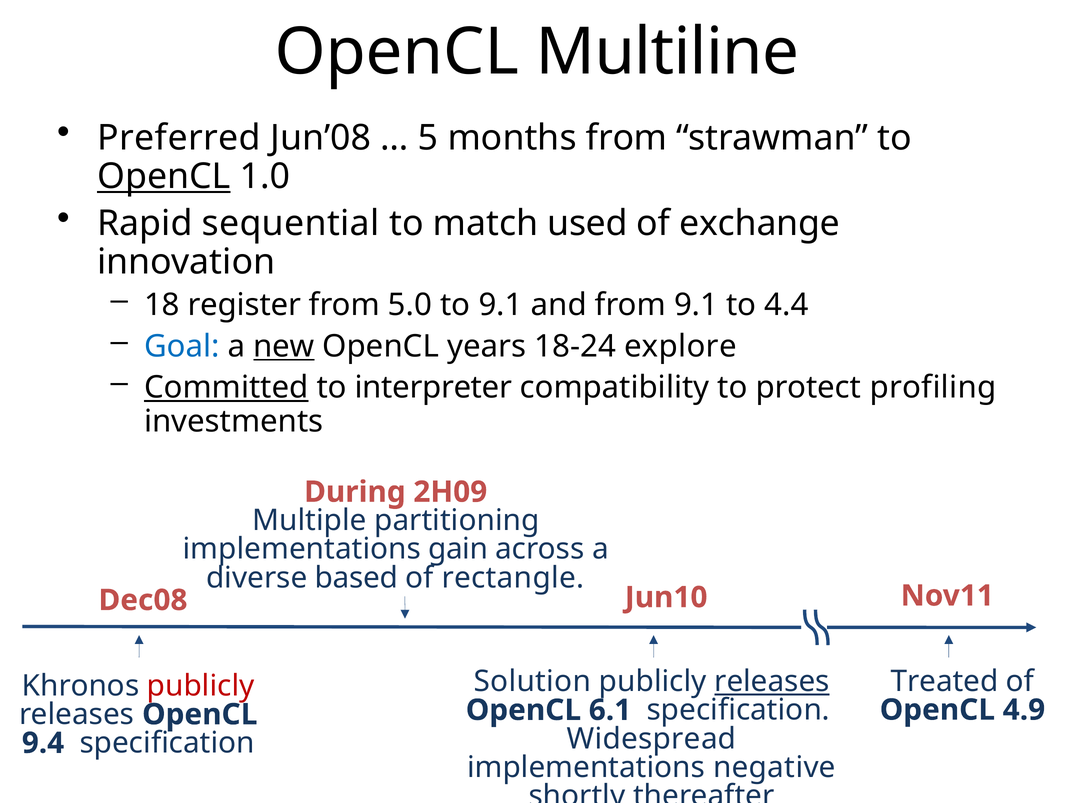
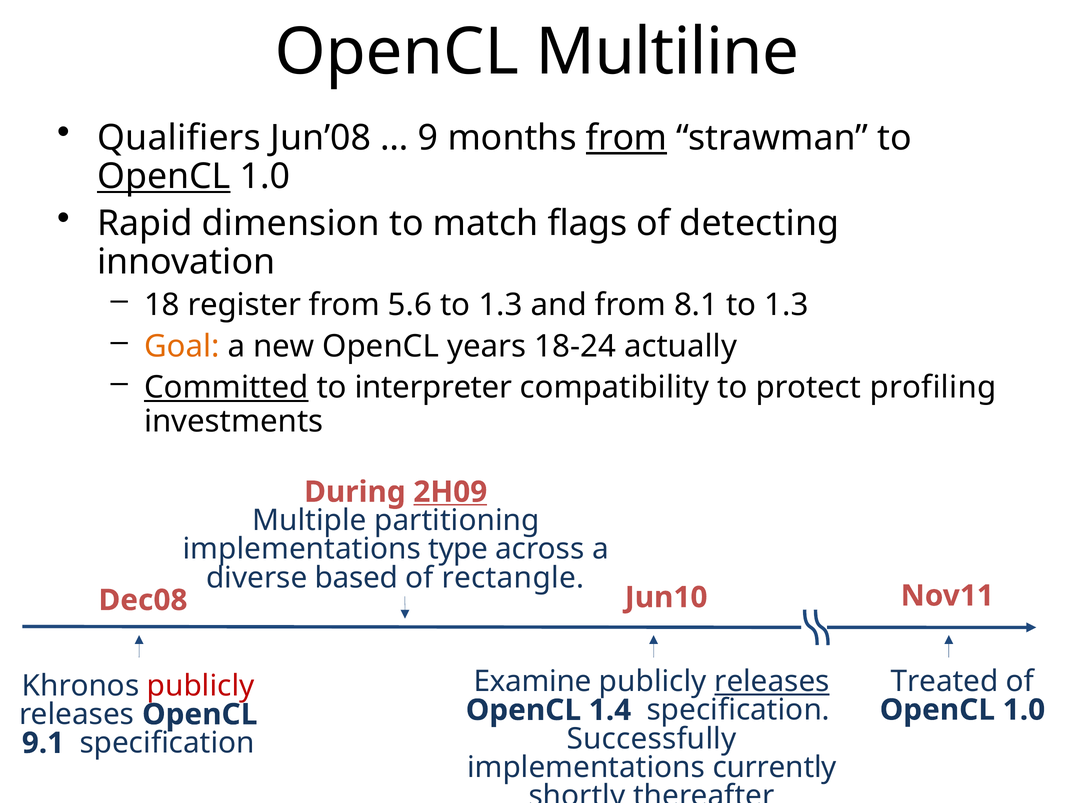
Preferred: Preferred -> Qualifiers
5: 5 -> 9
from at (627, 138) underline: none -> present
sequential: sequential -> dimension
used: used -> flags
exchange: exchange -> detecting
5.0: 5.0 -> 5.6
9.1 at (501, 305): 9.1 -> 1.3
from 9.1: 9.1 -> 8.1
4.4 at (787, 305): 4.4 -> 1.3
Goal colour: blue -> orange
new underline: present -> none
explore: explore -> actually
2H09 underline: none -> present
gain: gain -> type
Solution: Solution -> Examine
4.9 at (1024, 710): 4.9 -> 1.0
6.1: 6.1 -> 1.4
Widespread: Widespread -> Successfully
9.4: 9.4 -> 9.1
negative: negative -> currently
